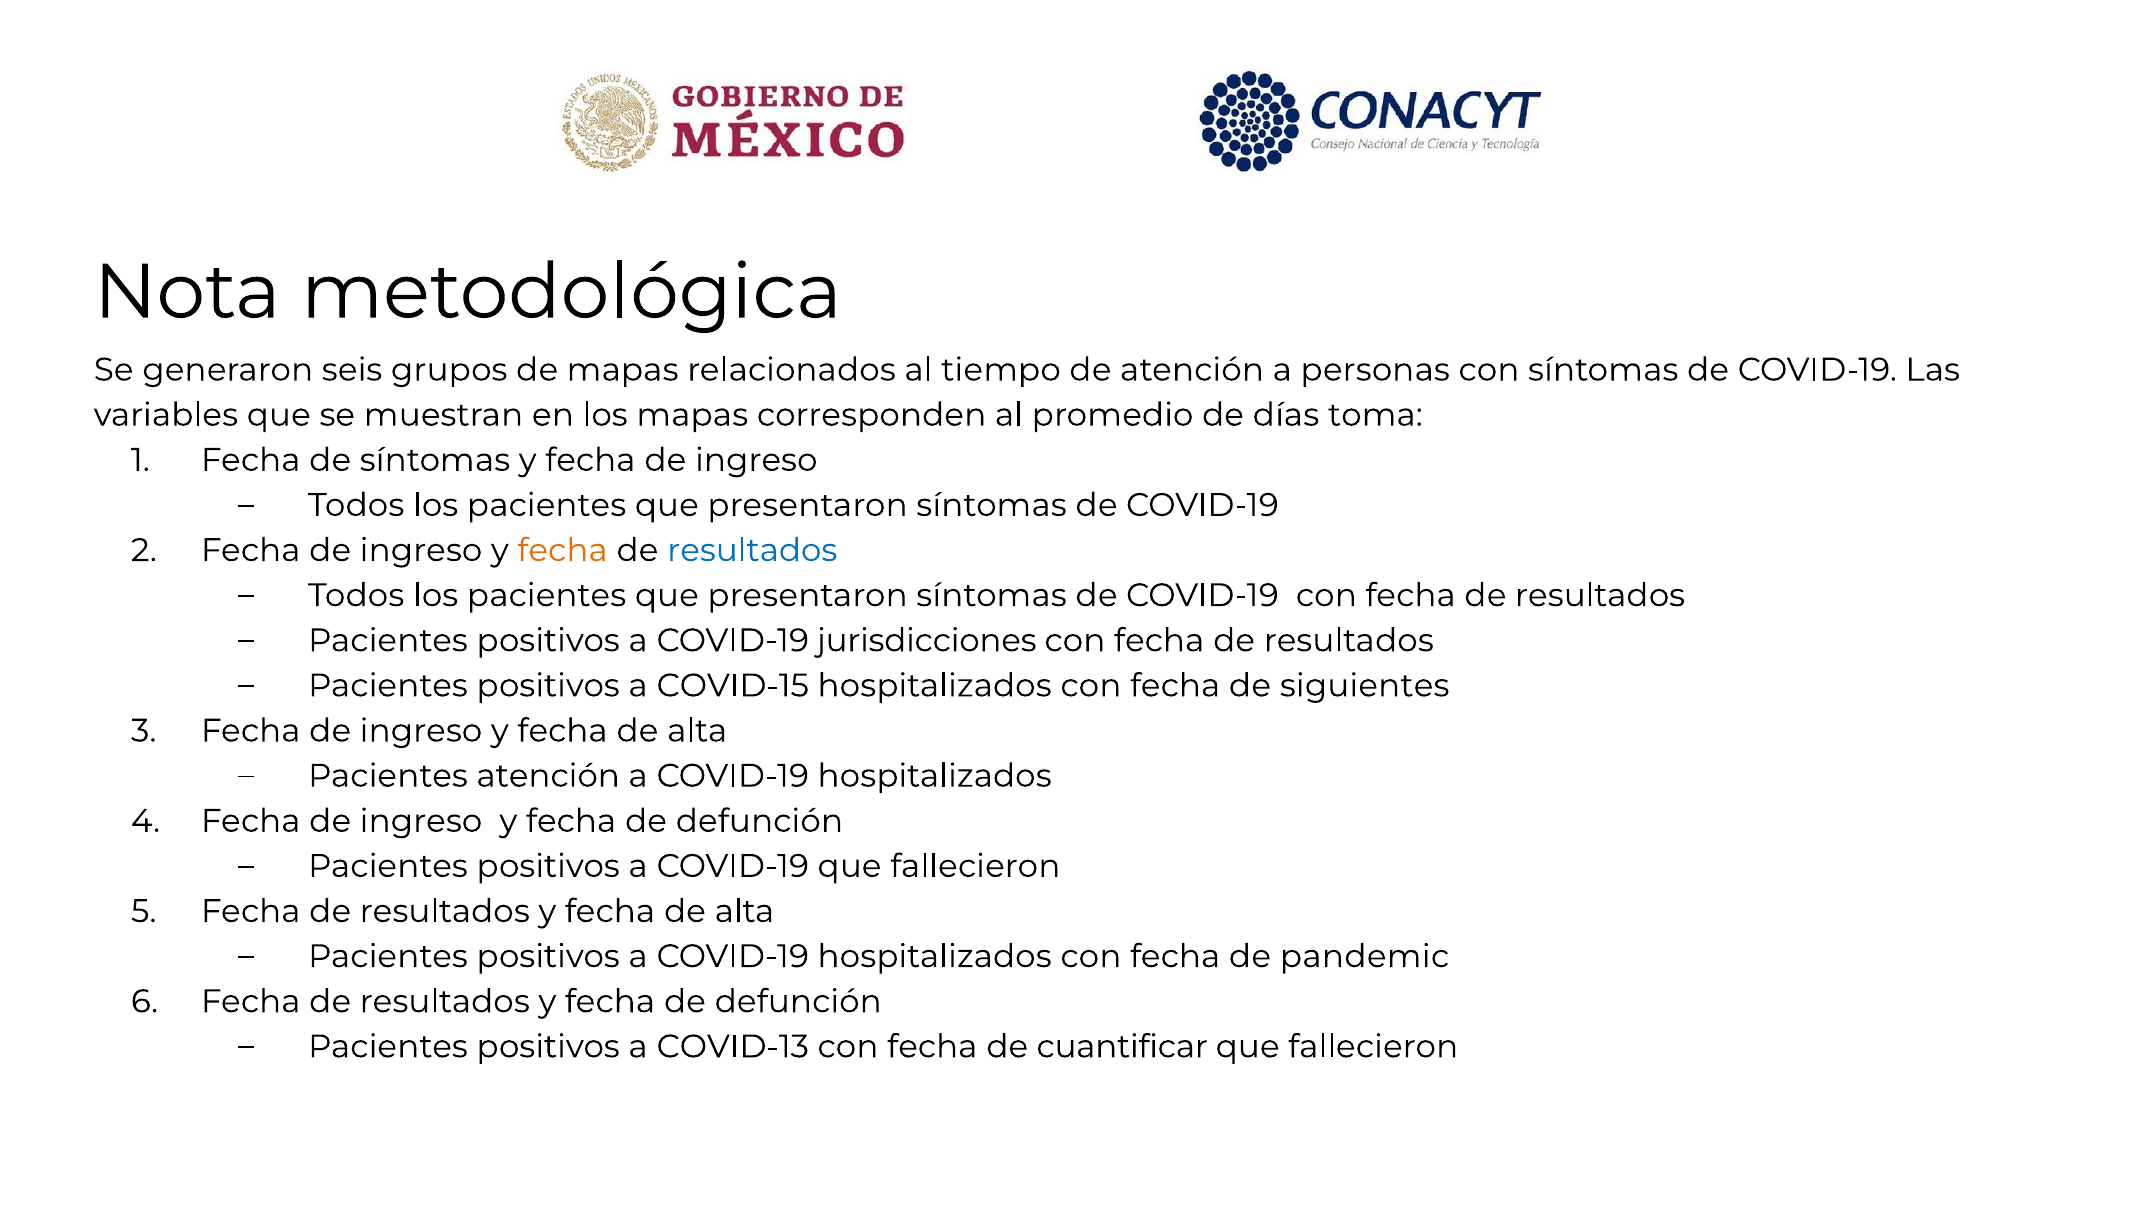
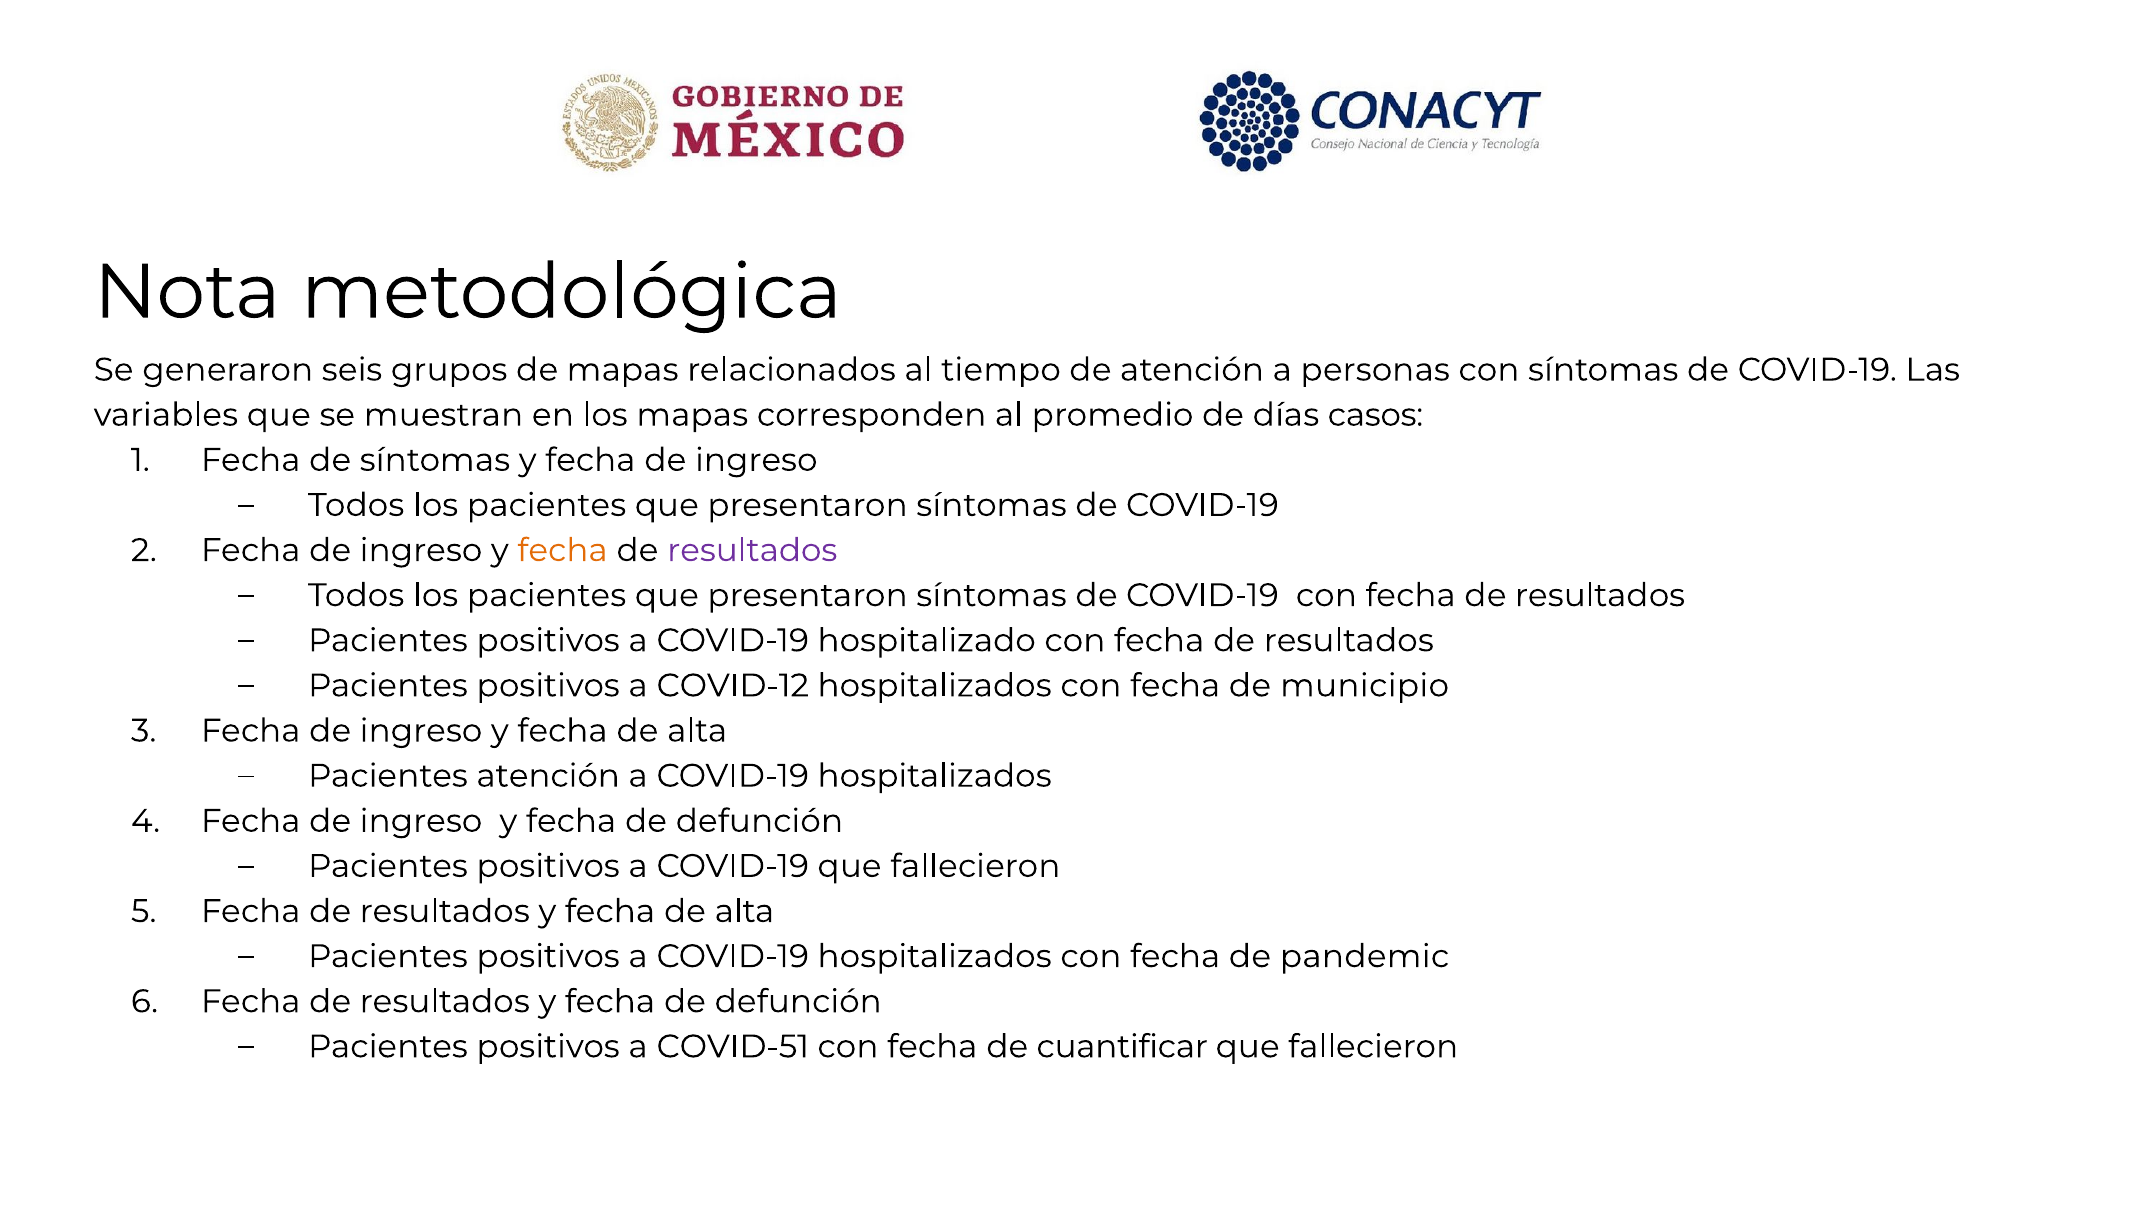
toma: toma -> casos
resultados at (752, 551) colour: blue -> purple
jurisdicciones: jurisdicciones -> hospitalizado
COVID-15: COVID-15 -> COVID-12
siguientes: siguientes -> municipio
COVID-13: COVID-13 -> COVID-51
